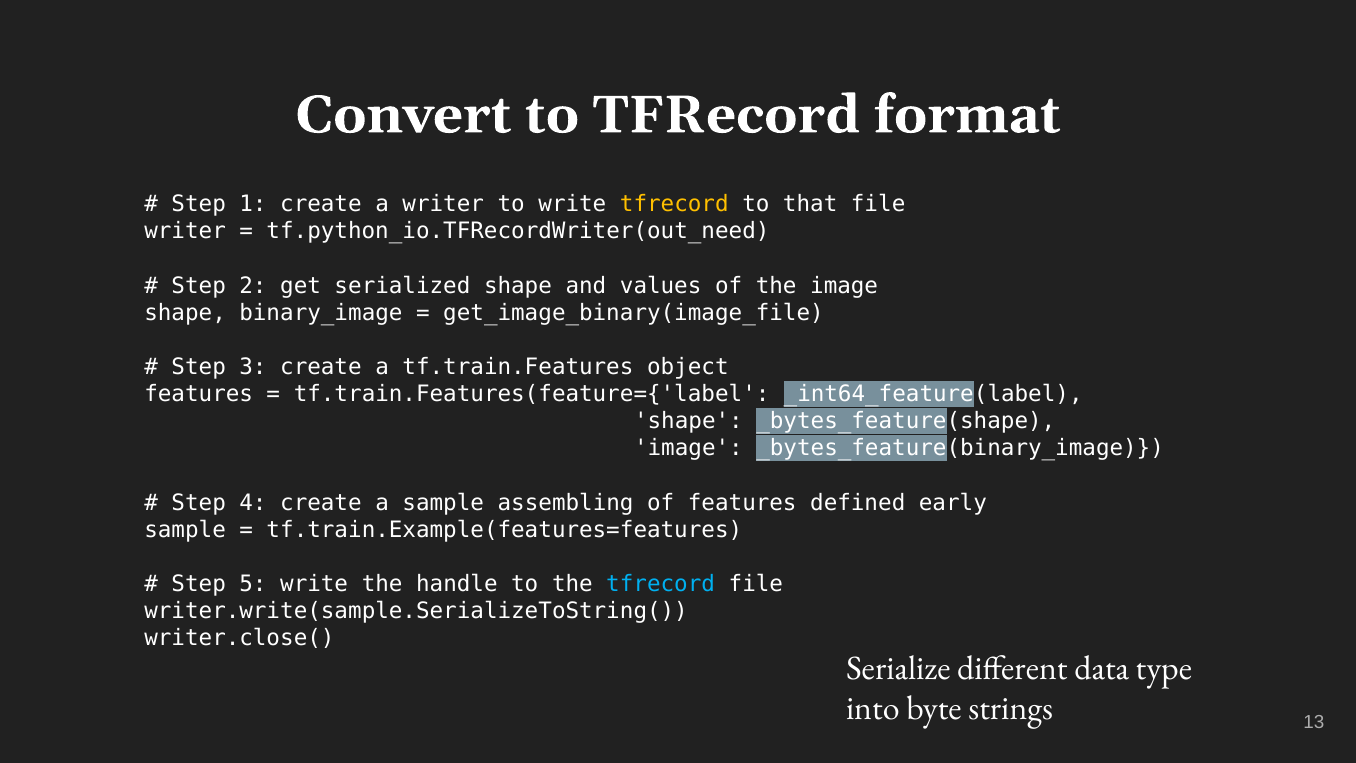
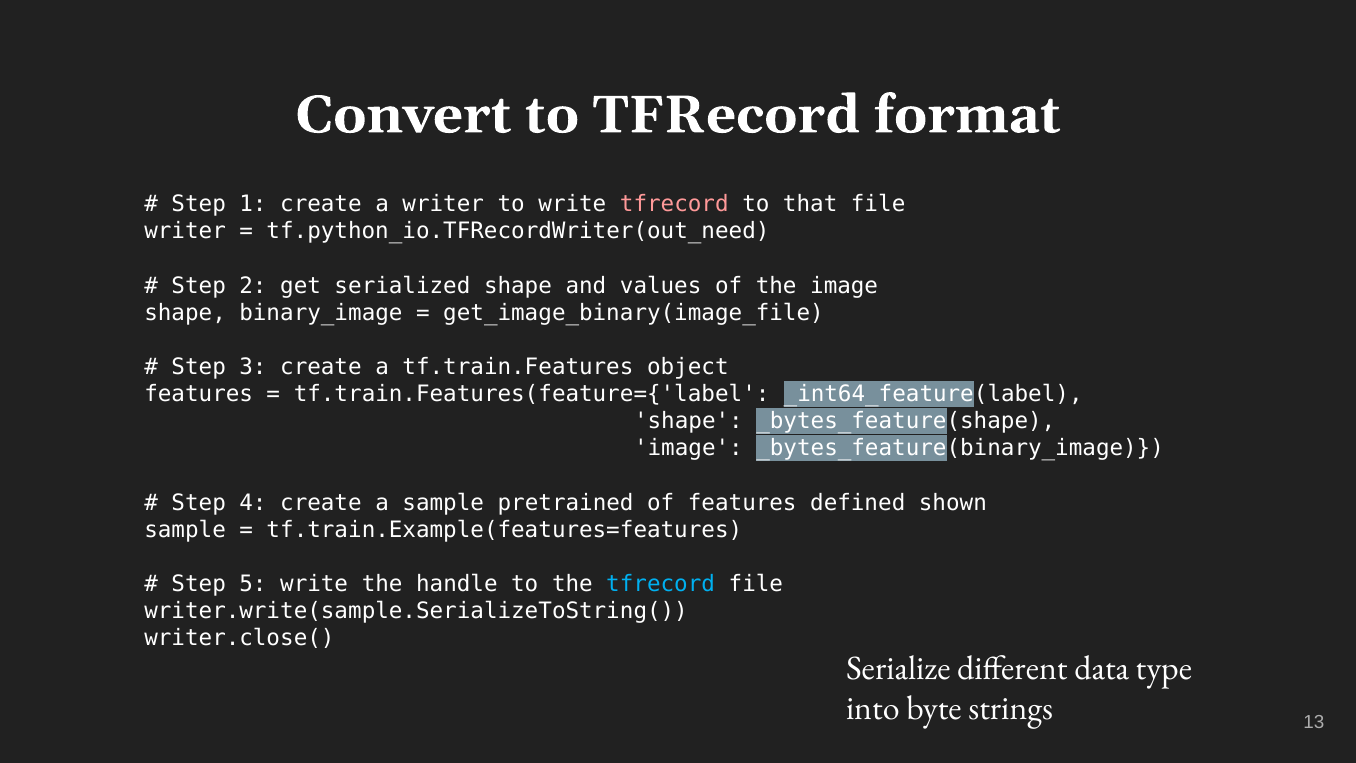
tfrecord at (674, 204) colour: yellow -> pink
assembling: assembling -> pretrained
early: early -> shown
